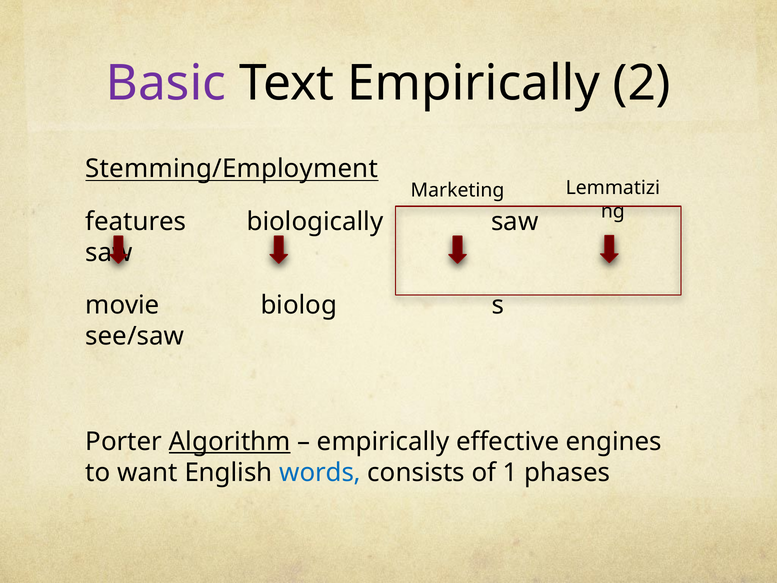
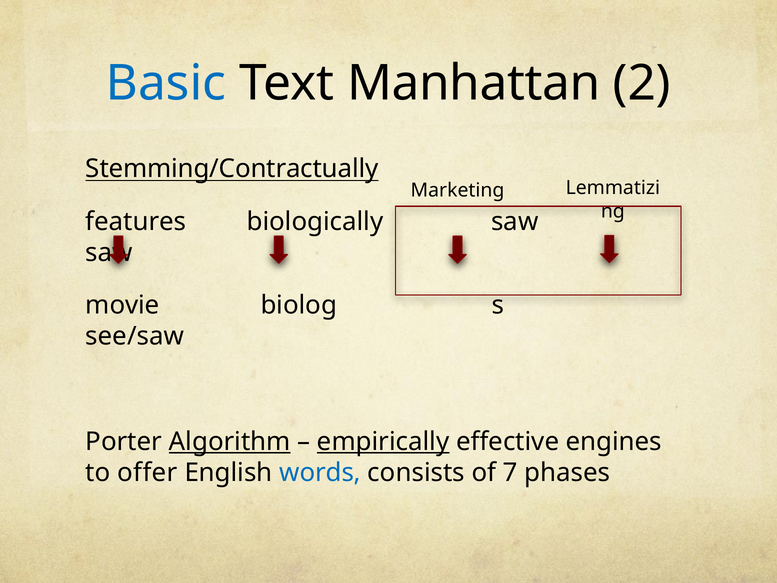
Basic colour: purple -> blue
Text Empirically: Empirically -> Manhattan
Stemming/Employment: Stemming/Employment -> Stemming/Contractually
empirically at (383, 442) underline: none -> present
want: want -> offer
1: 1 -> 7
